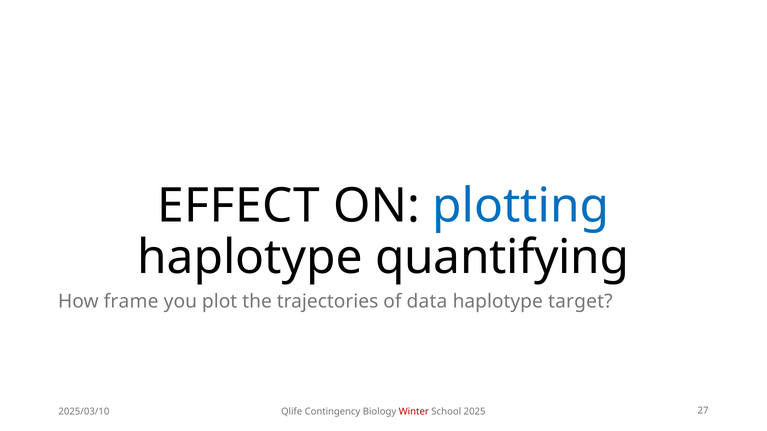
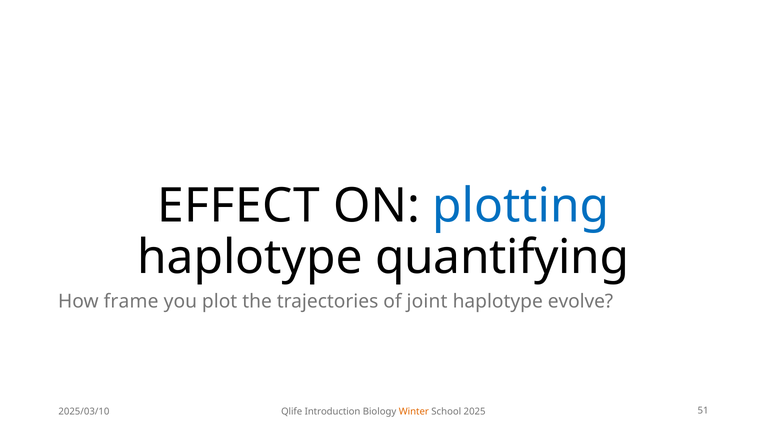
data: data -> joint
target: target -> evolve
Contingency: Contingency -> Introduction
Winter colour: red -> orange
27: 27 -> 51
